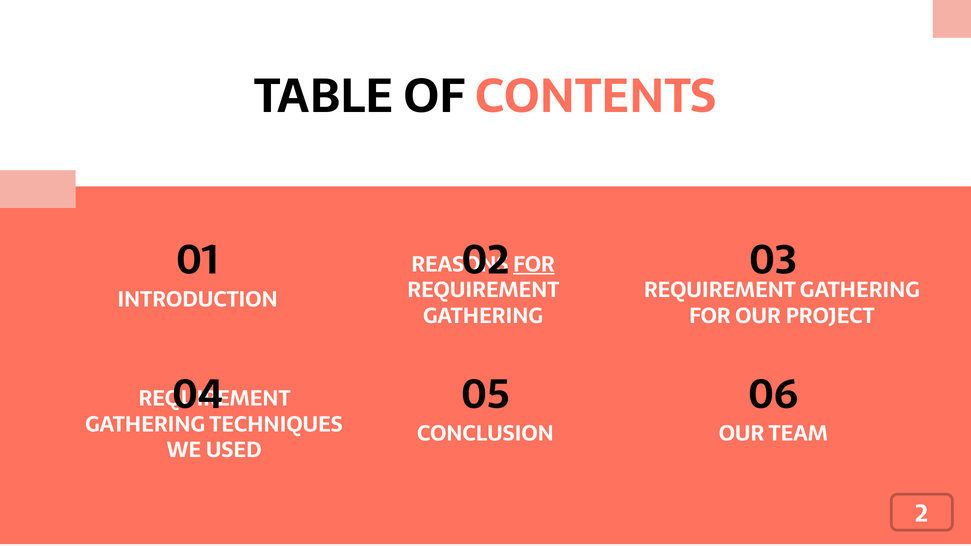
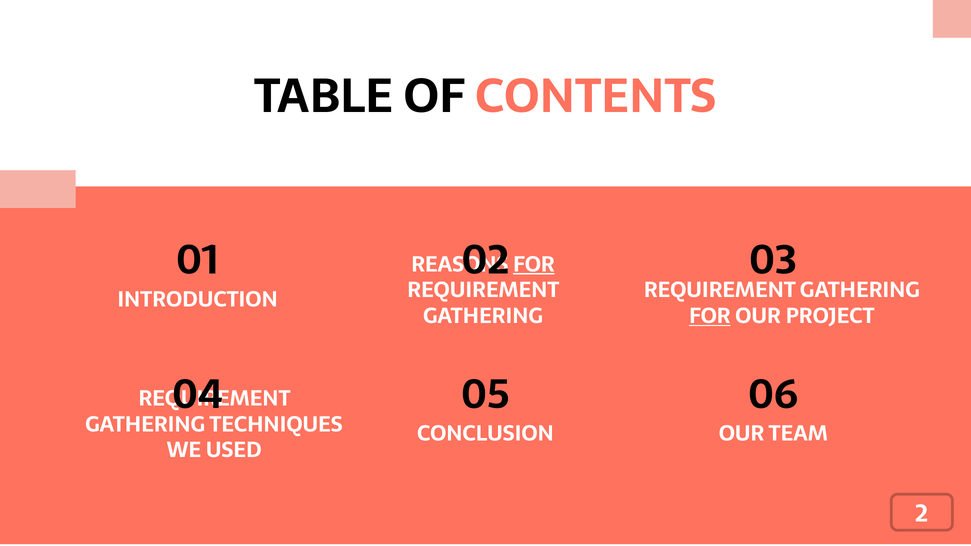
FOR at (710, 316) underline: none -> present
